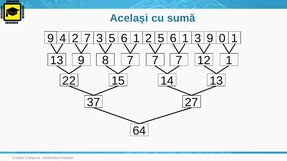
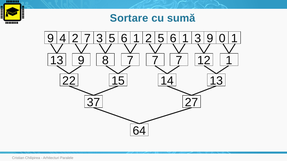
Același: Același -> Sortare
